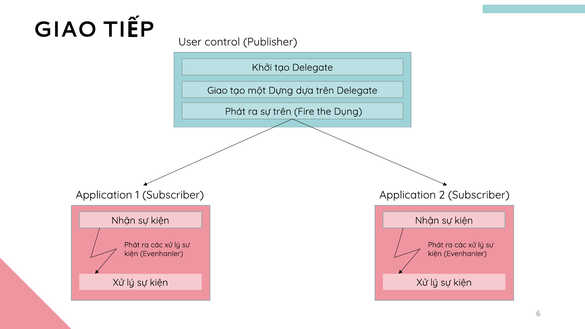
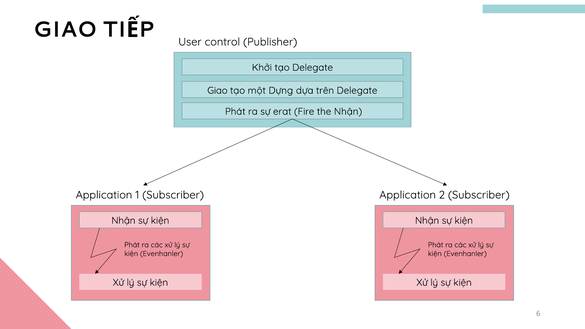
sự trên: trên -> erat
the Dụng: Dụng -> Nhận
